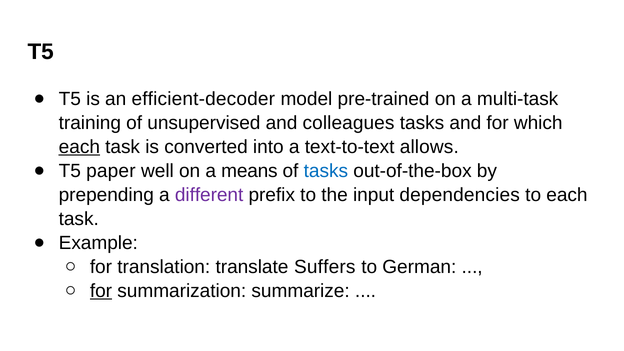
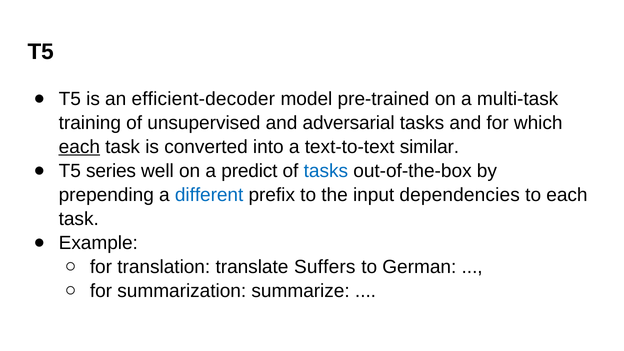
colleagues: colleagues -> adversarial
allows: allows -> similar
paper: paper -> series
means: means -> predict
different colour: purple -> blue
for at (101, 291) underline: present -> none
